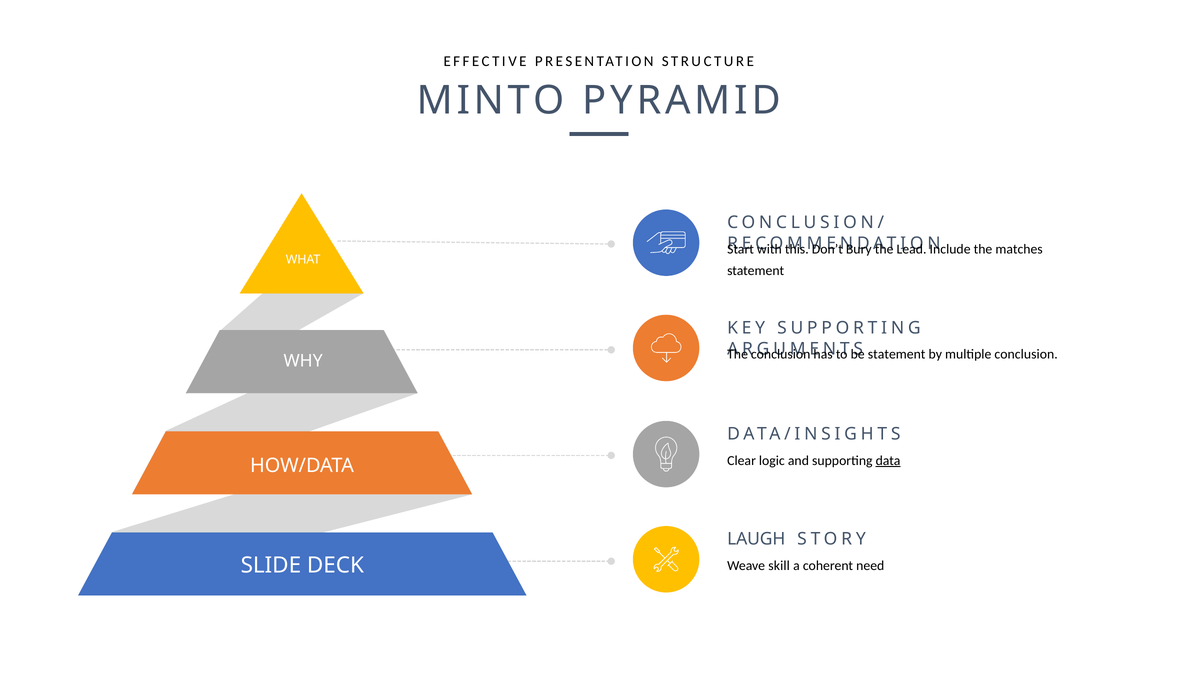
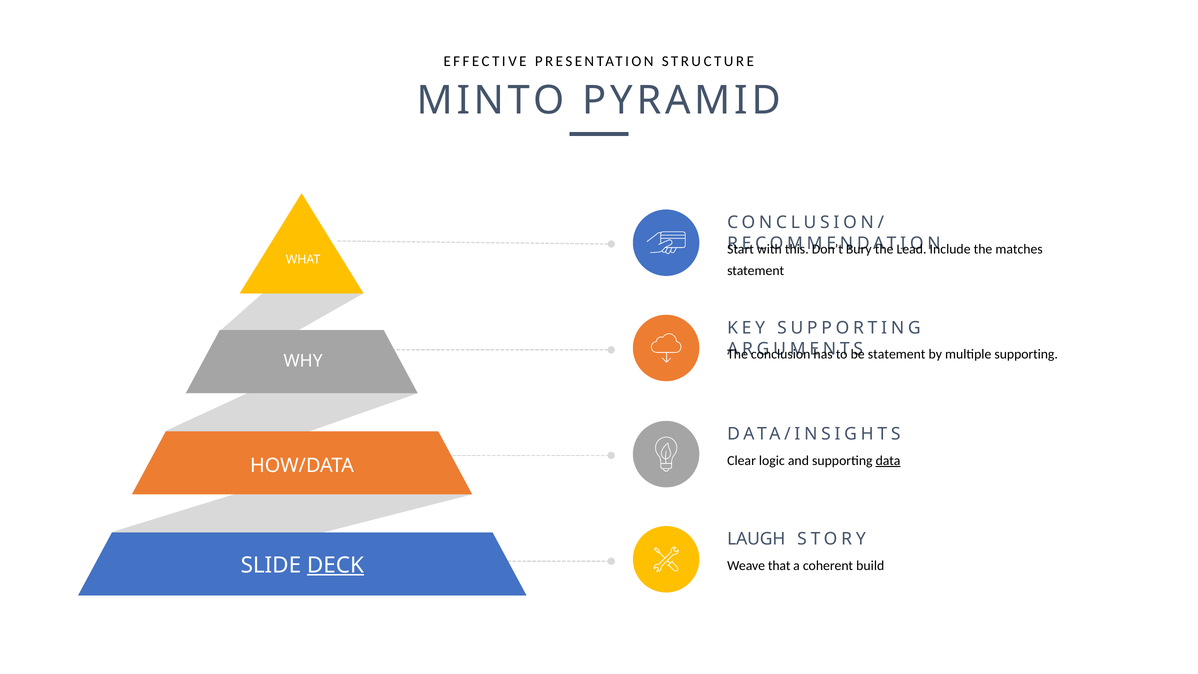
multiple conclusion: conclusion -> supporting
DECK underline: none -> present
skill: skill -> that
need: need -> build
